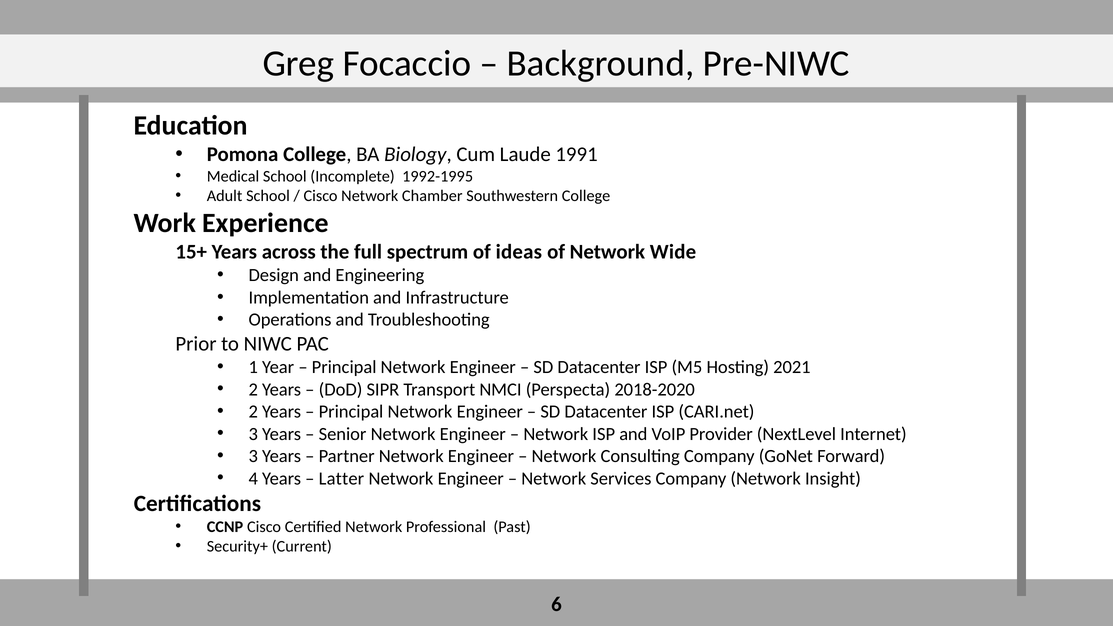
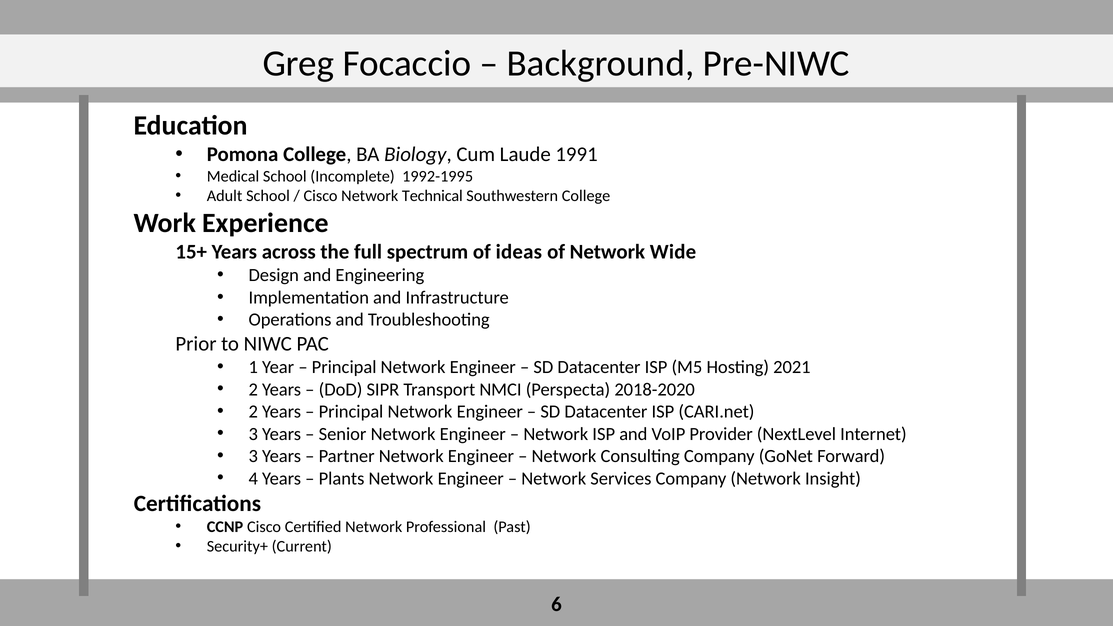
Chamber: Chamber -> Technical
Latter: Latter -> Plants
